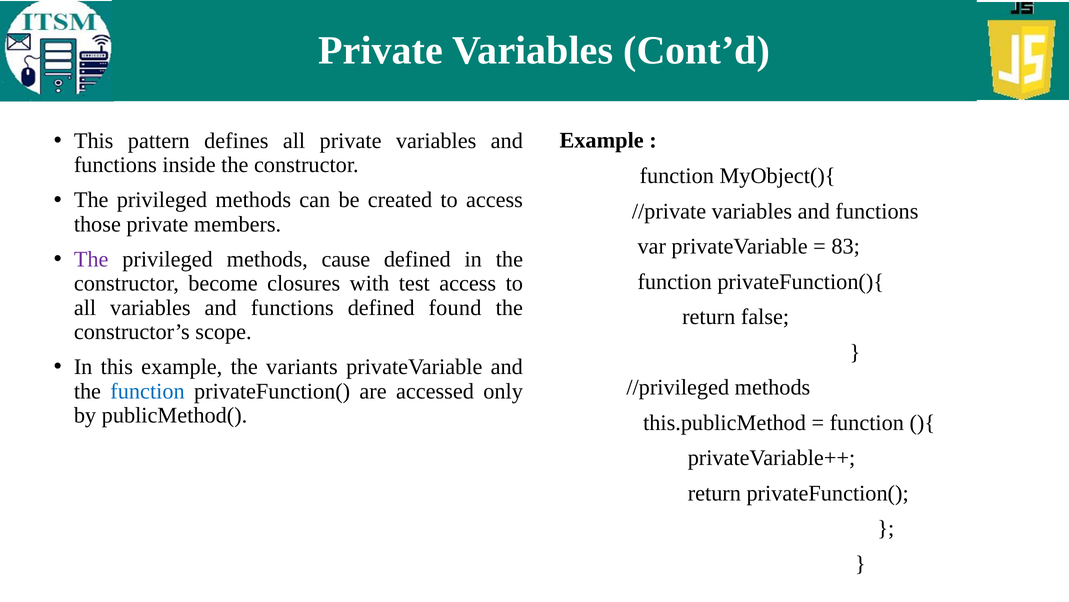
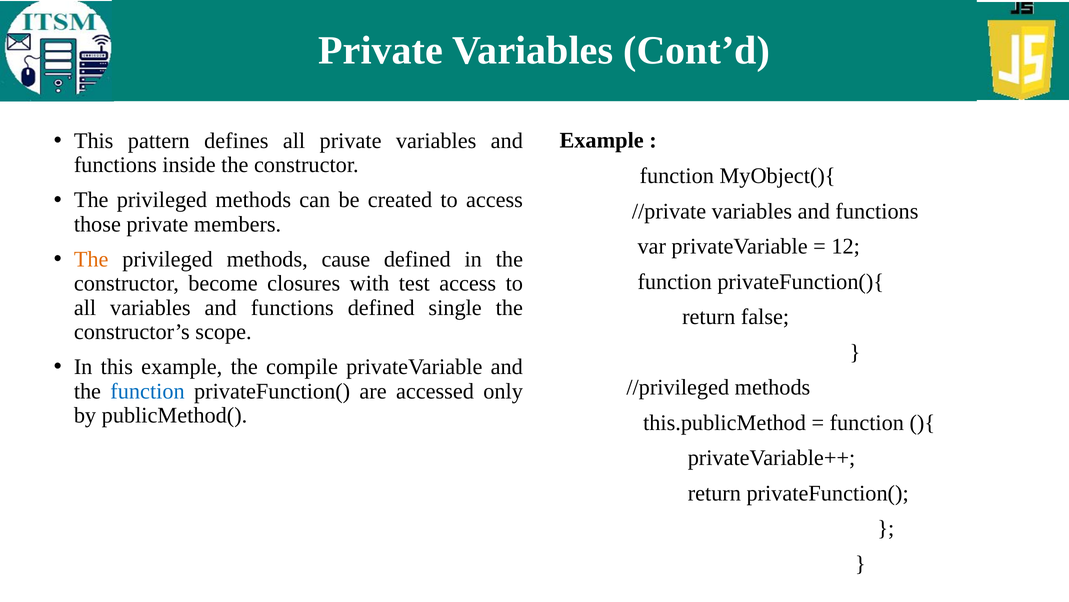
83: 83 -> 12
The at (91, 259) colour: purple -> orange
found: found -> single
variants: variants -> compile
